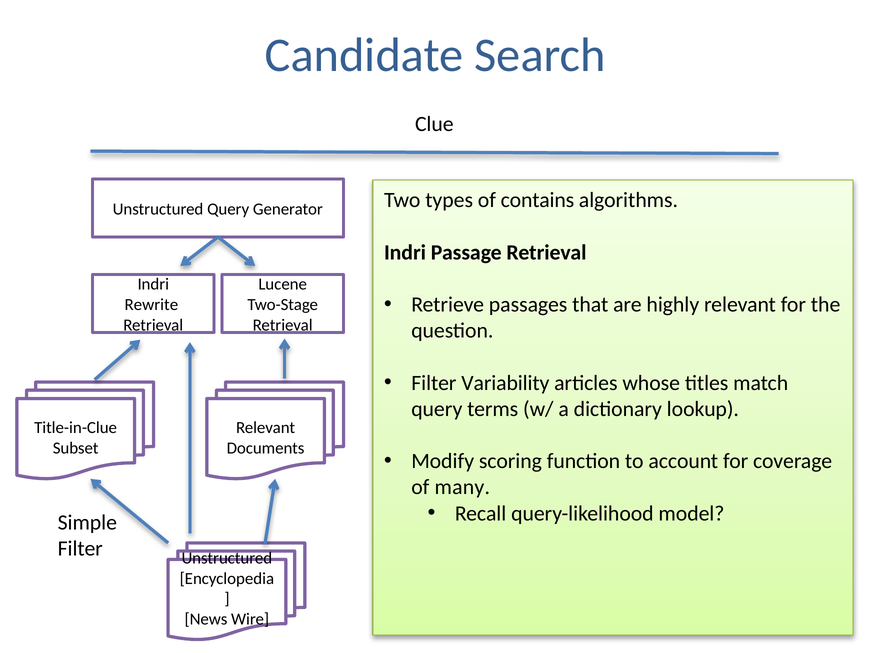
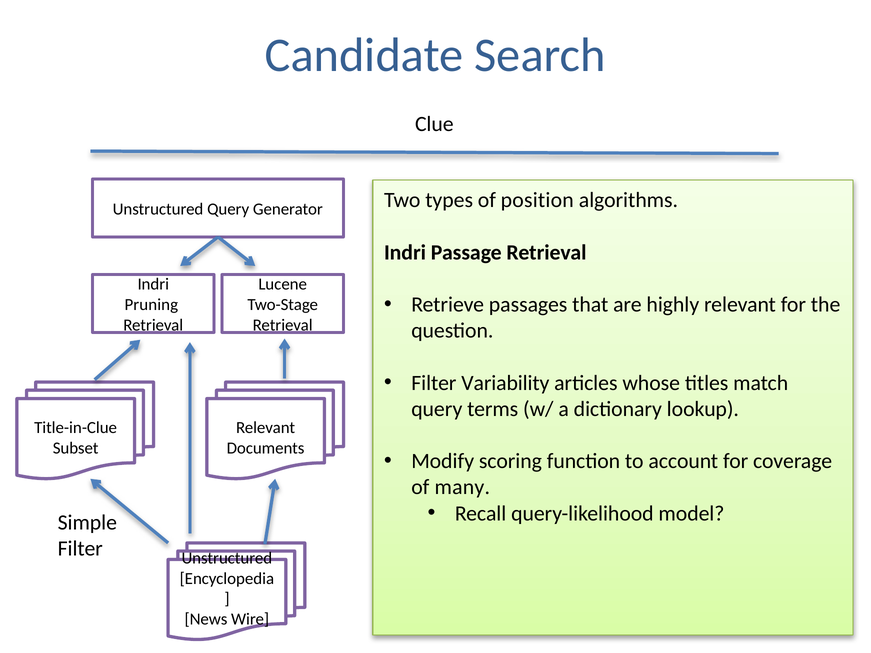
contains: contains -> position
Rewrite: Rewrite -> Pruning
